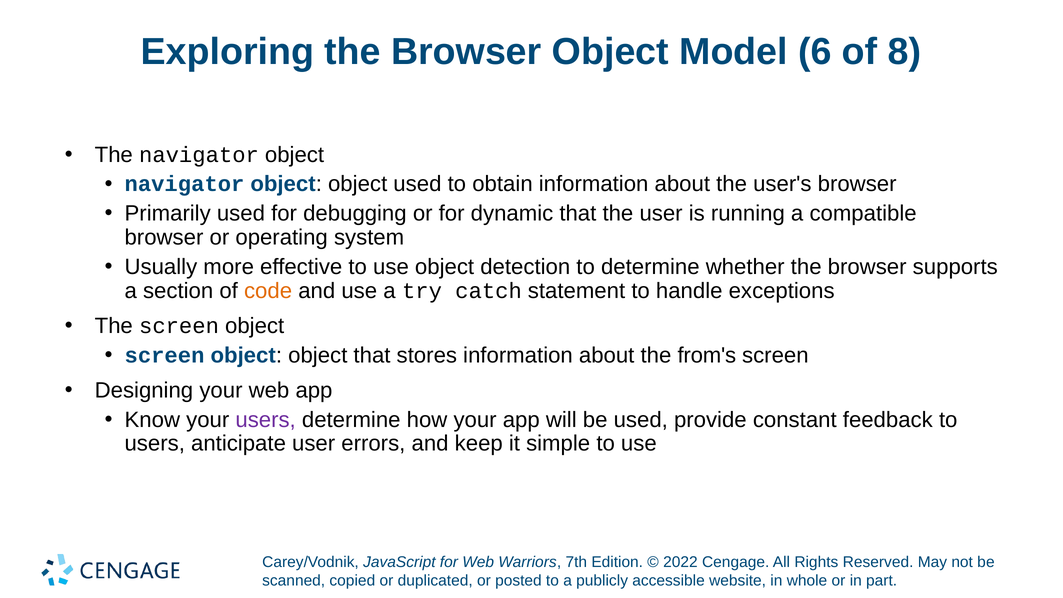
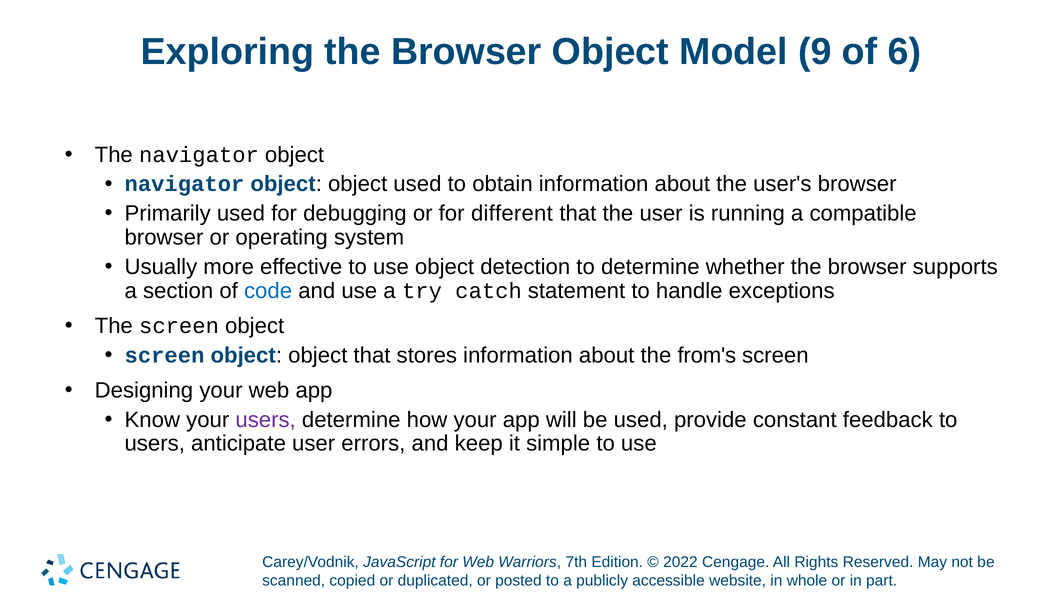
6: 6 -> 9
8: 8 -> 6
dynamic: dynamic -> different
code colour: orange -> blue
